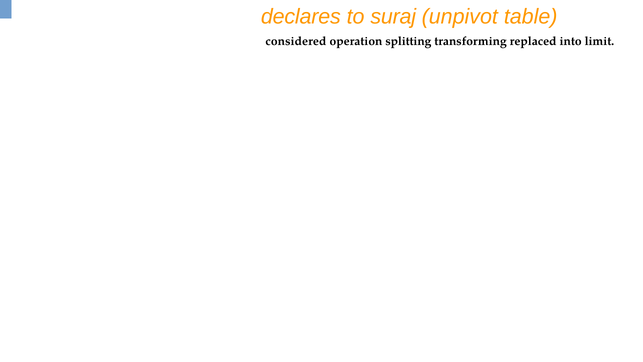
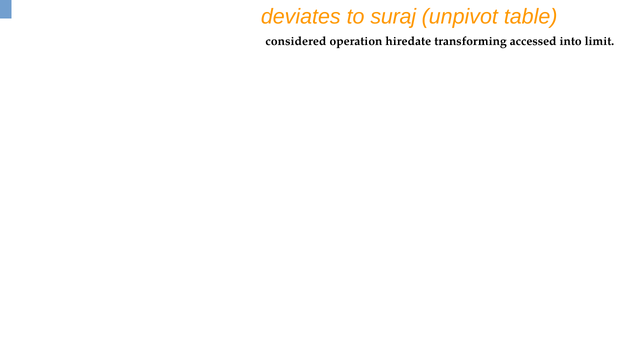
declares: declares -> deviates
splitting: splitting -> hiredate
replaced: replaced -> accessed
